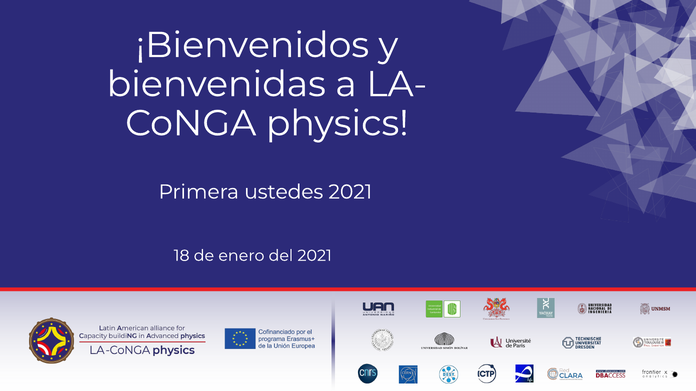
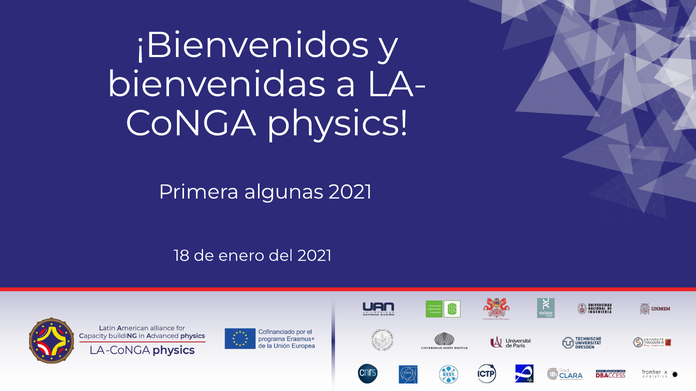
ustedes: ustedes -> algunas
